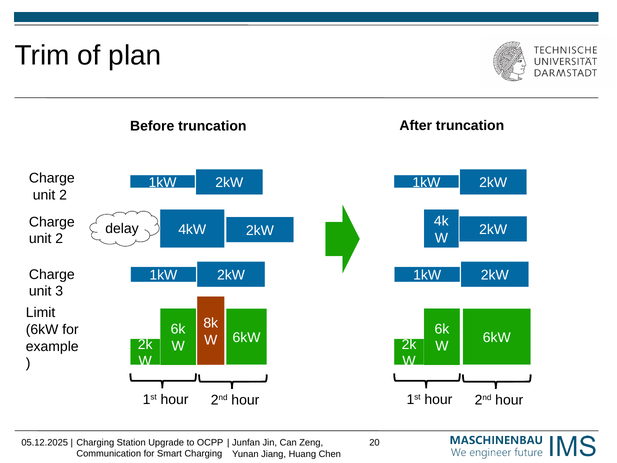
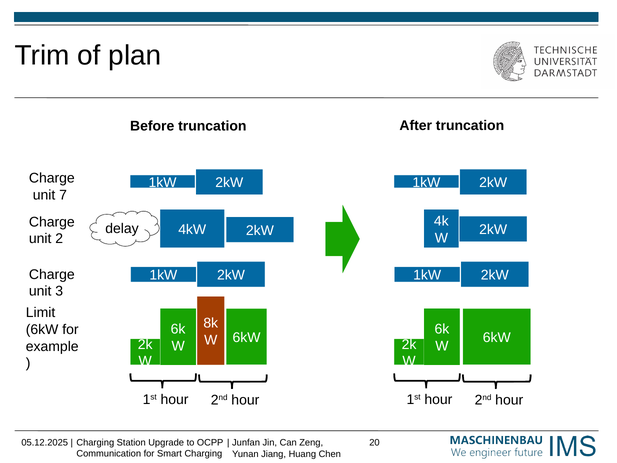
2 at (63, 195): 2 -> 7
